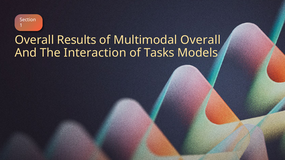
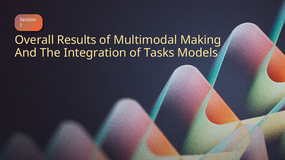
Multimodal Overall: Overall -> Making
Interaction: Interaction -> Integration
